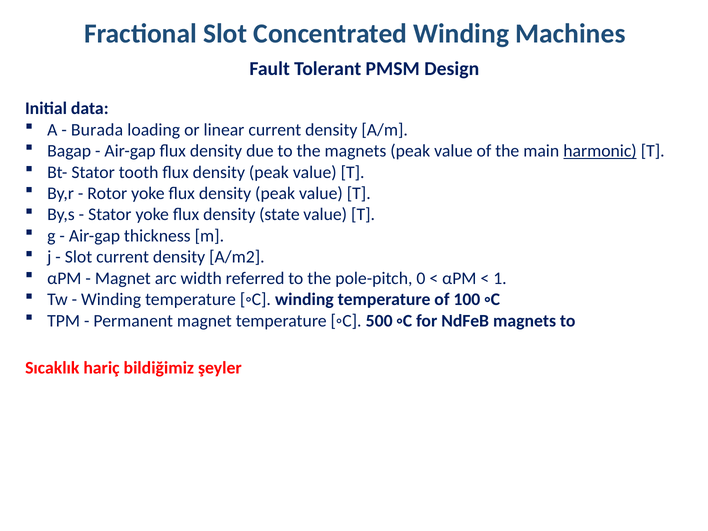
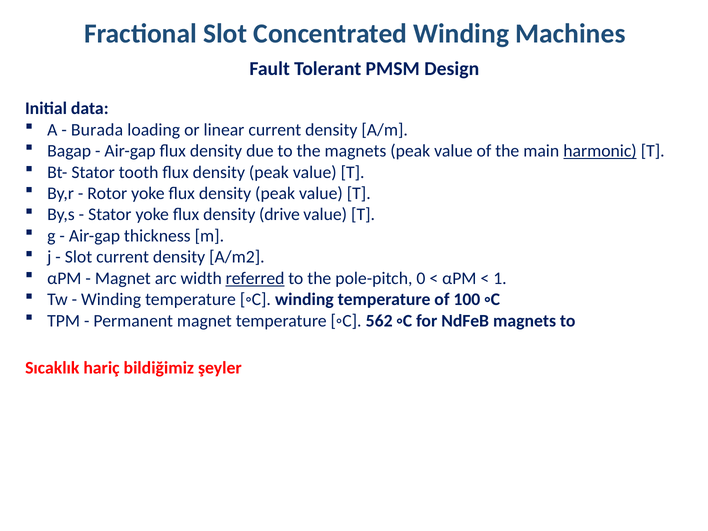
state: state -> drive
referred underline: none -> present
500: 500 -> 562
